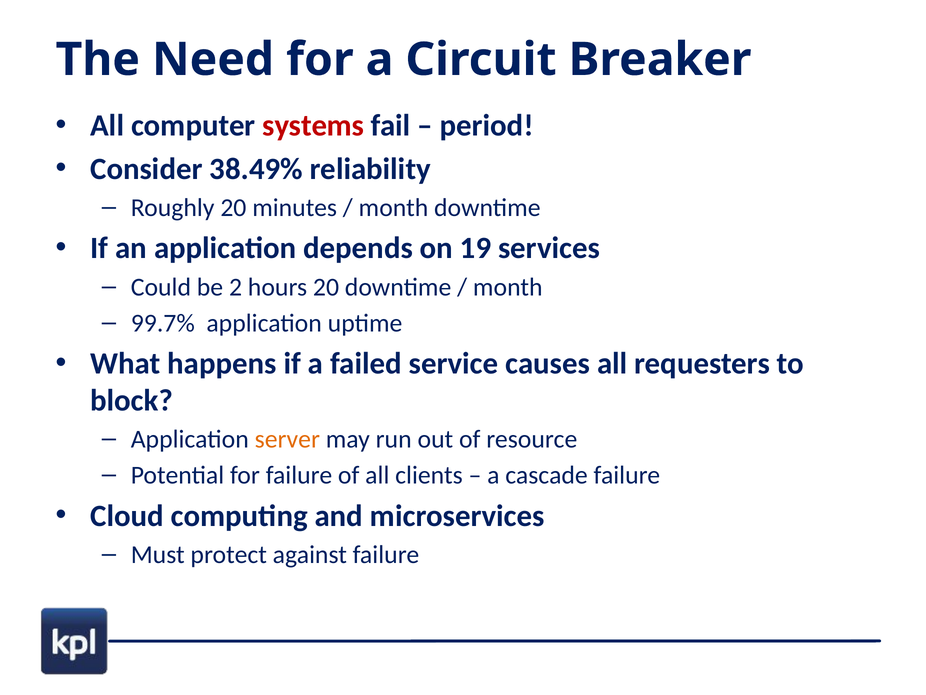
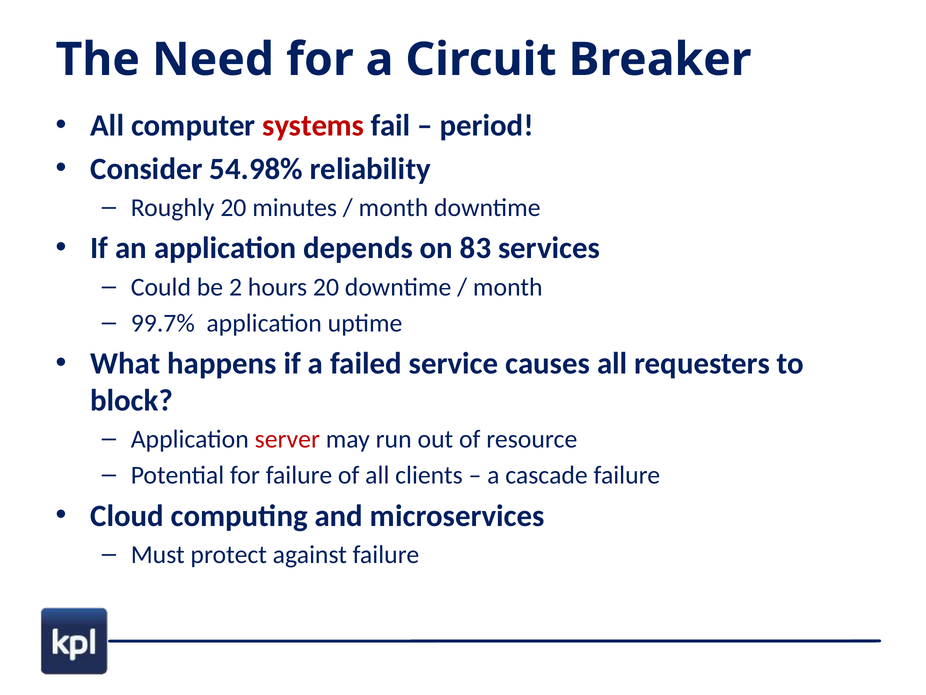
38.49%: 38.49% -> 54.98%
19: 19 -> 83
server colour: orange -> red
